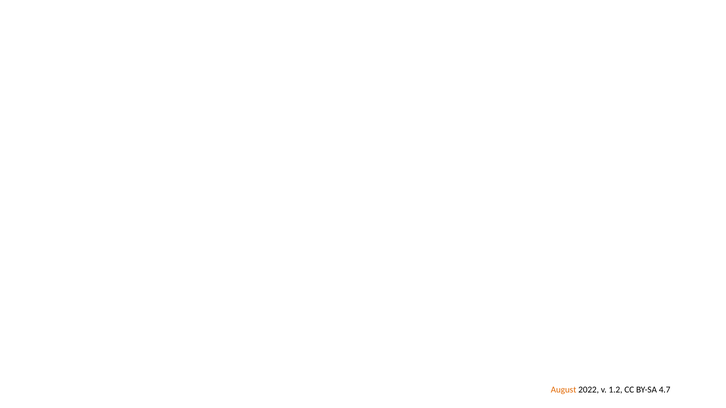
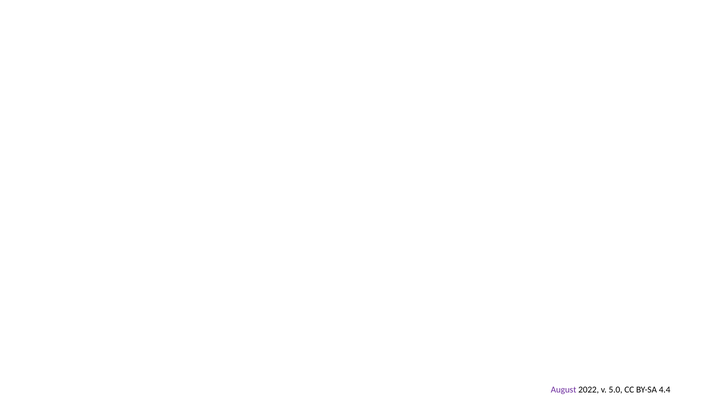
August colour: orange -> purple
1.2: 1.2 -> 5.0
4.7: 4.7 -> 4.4
